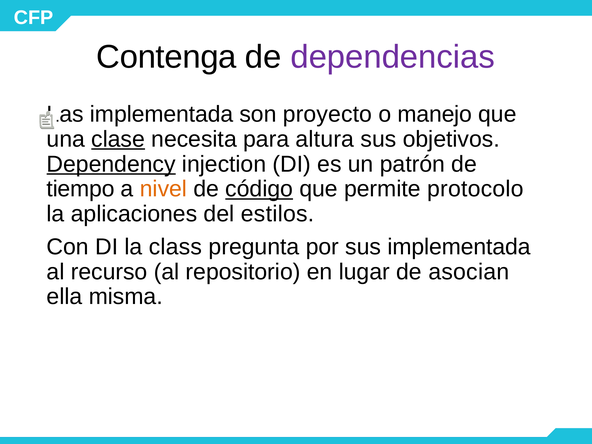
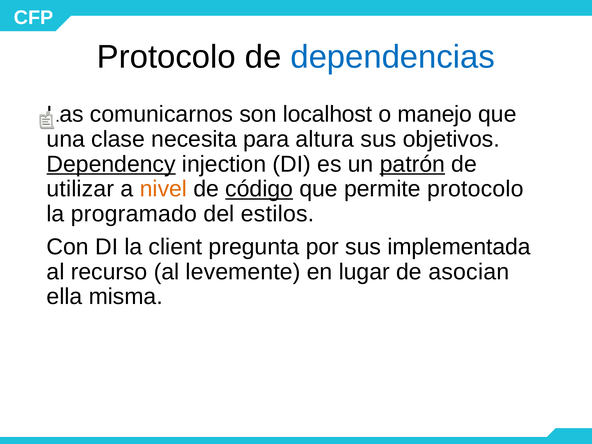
Contenga at (166, 57): Contenga -> Protocolo
dependencias colour: purple -> blue
Las implementada: implementada -> comunicarnos
proyecto: proyecto -> localhost
clase underline: present -> none
patrón underline: none -> present
tiempo: tiempo -> utilizar
aplicaciones: aplicaciones -> programado
class: class -> client
repositorio: repositorio -> levemente
